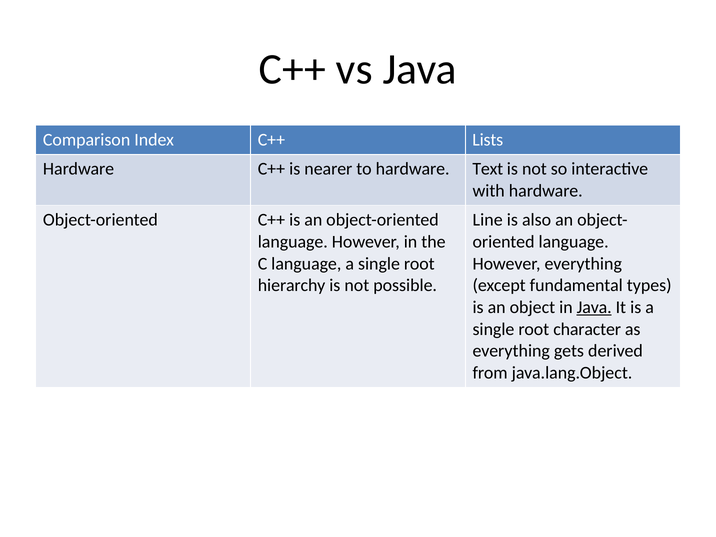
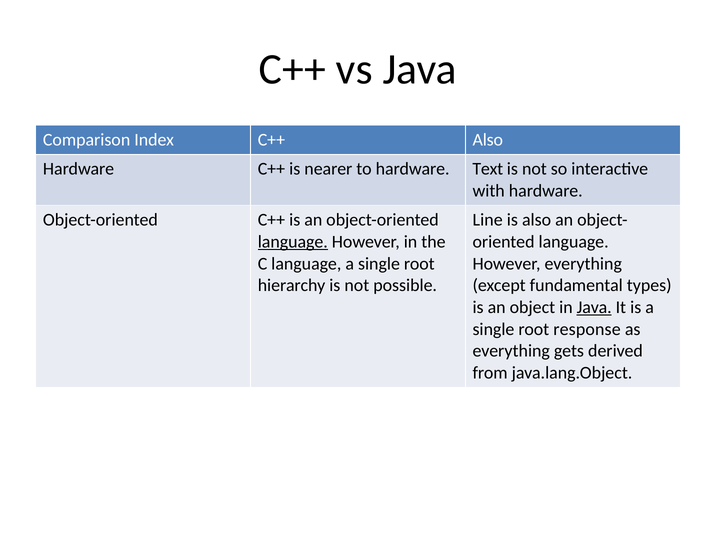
C++ Lists: Lists -> Also
language at (293, 242) underline: none -> present
character: character -> response
